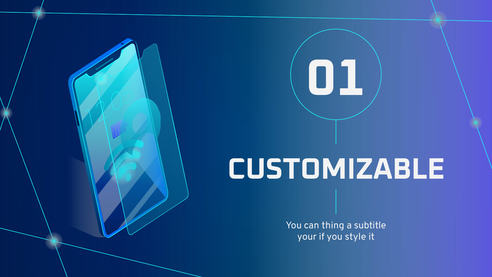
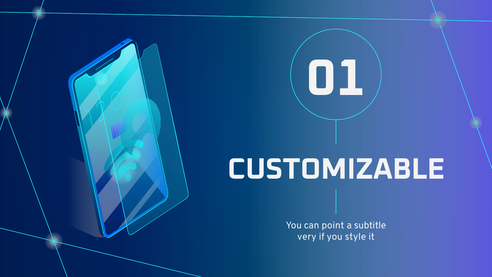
thing: thing -> point
your: your -> very
